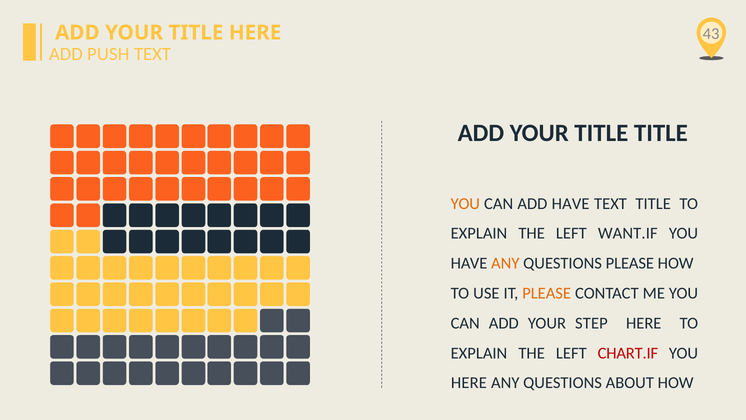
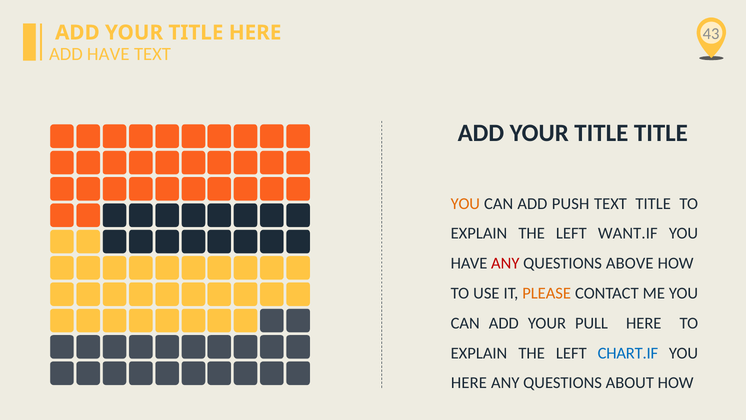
ADD PUSH: PUSH -> HAVE
ADD HAVE: HAVE -> PUSH
ANY at (505, 263) colour: orange -> red
QUESTIONS PLEASE: PLEASE -> ABOVE
STEP: STEP -> PULL
CHART.IF colour: red -> blue
